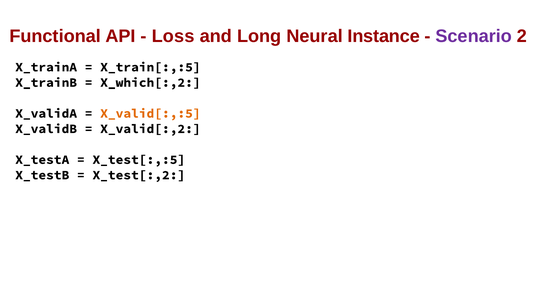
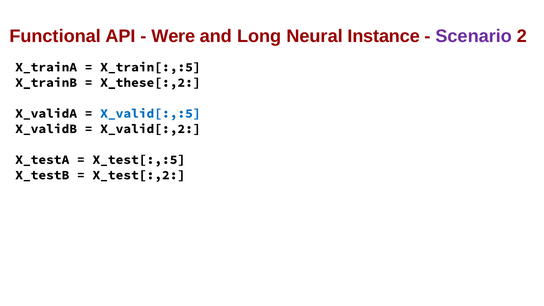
Loss: Loss -> Were
X_which[:,2: X_which[:,2 -> X_these[:,2
X_valid[:,:5 colour: orange -> blue
